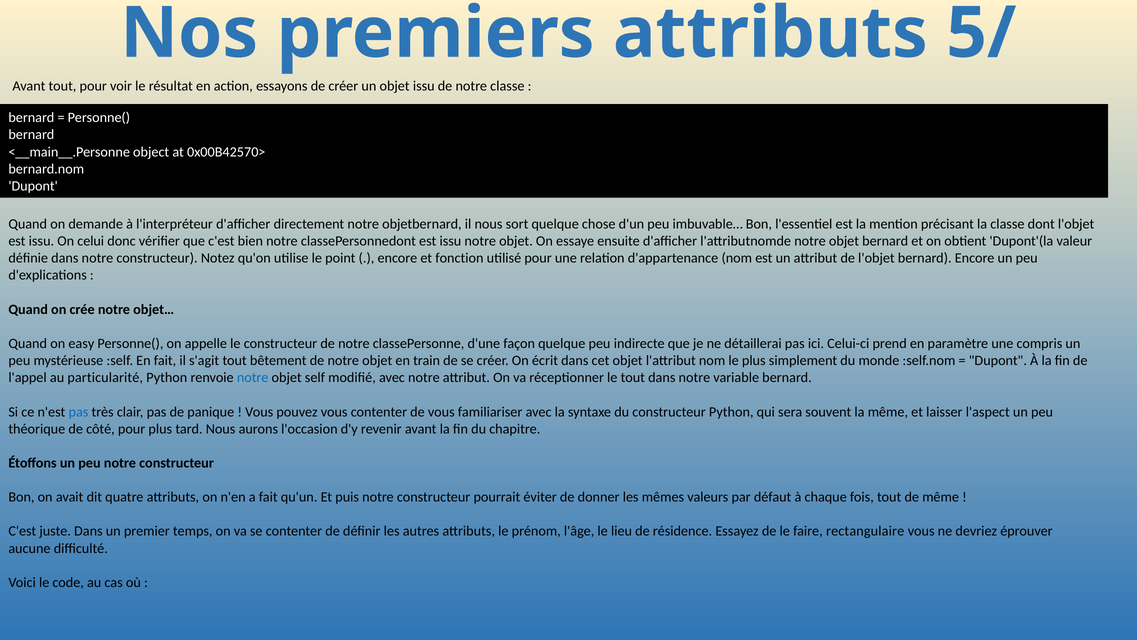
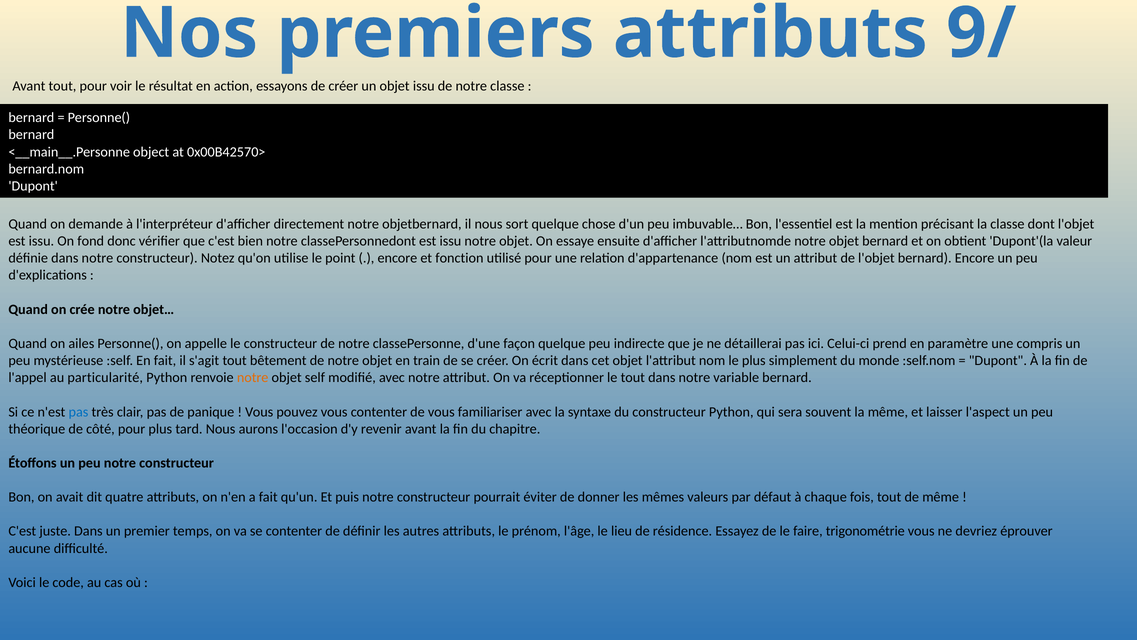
5/: 5/ -> 9/
celui: celui -> fond
easy: easy -> ailes
notre at (253, 377) colour: blue -> orange
rectangulaire: rectangulaire -> trigonométrie
